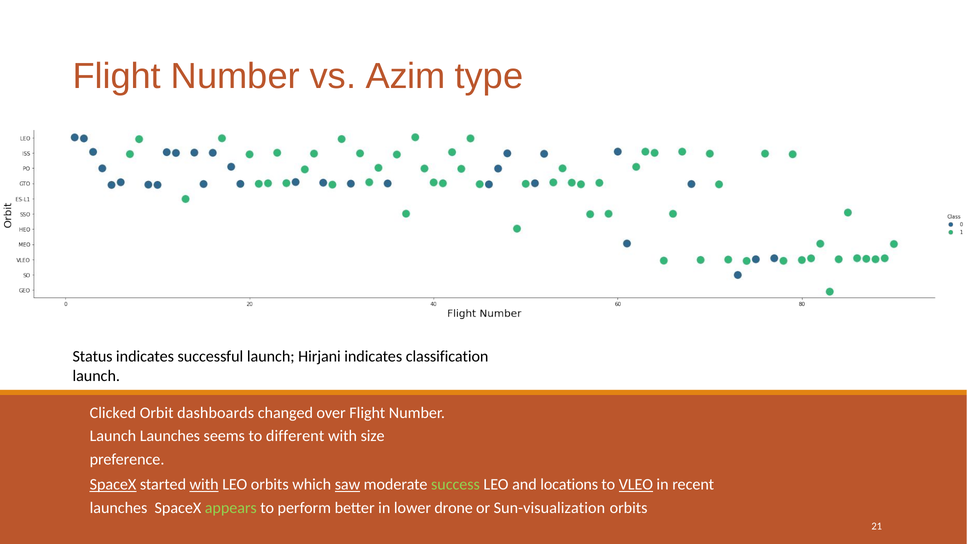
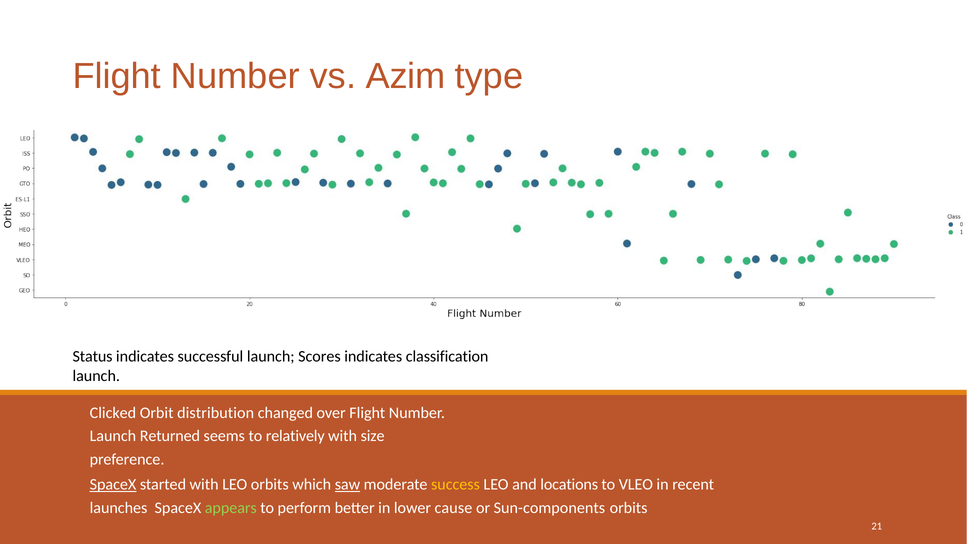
Hirjani: Hirjani -> Scores
dashboards: dashboards -> distribution
Launch Launches: Launches -> Returned
different: different -> relatively
with at (204, 484) underline: present -> none
success colour: light green -> yellow
VLEO underline: present -> none
drone: drone -> cause
Sun-visualization: Sun-visualization -> Sun-components
